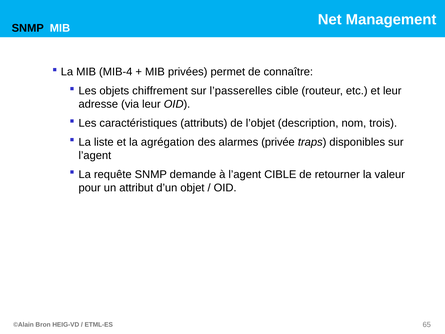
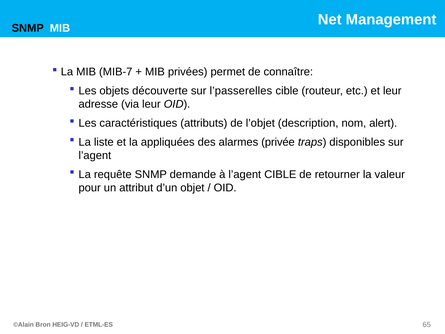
MIB-4: MIB-4 -> MIB-7
chiffrement: chiffrement -> découverte
trois: trois -> alert
agrégation: agrégation -> appliquées
